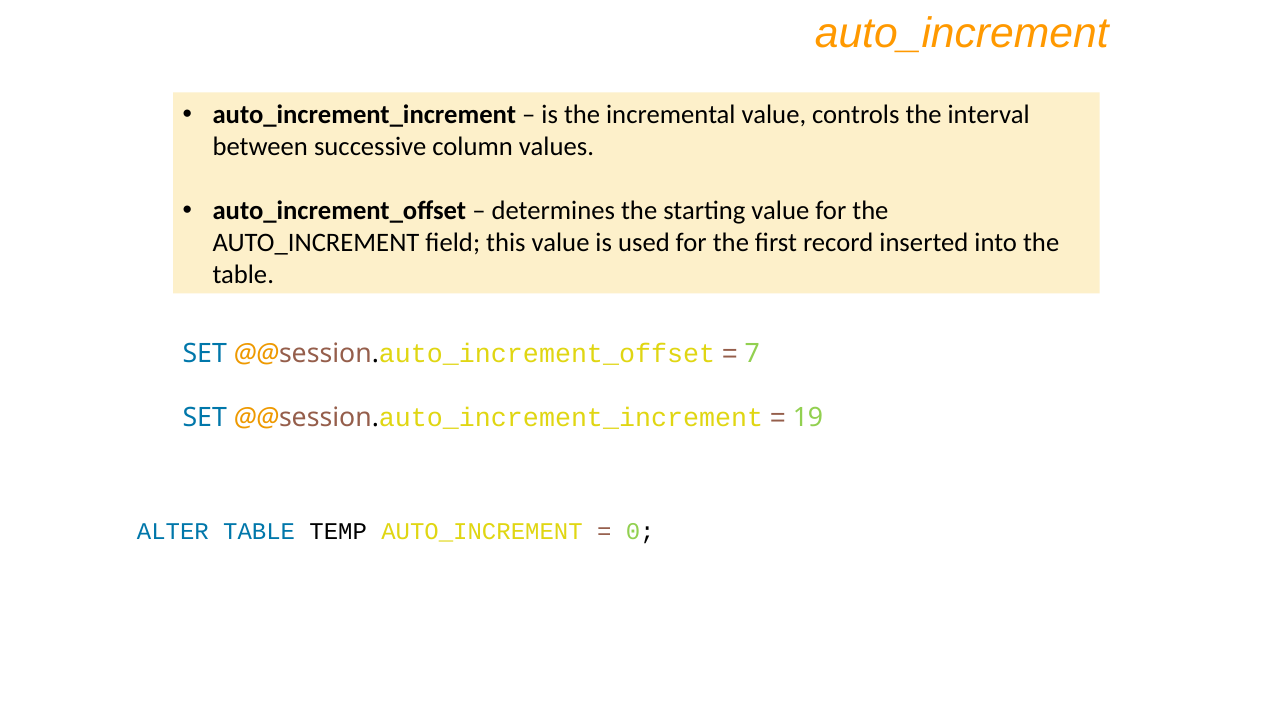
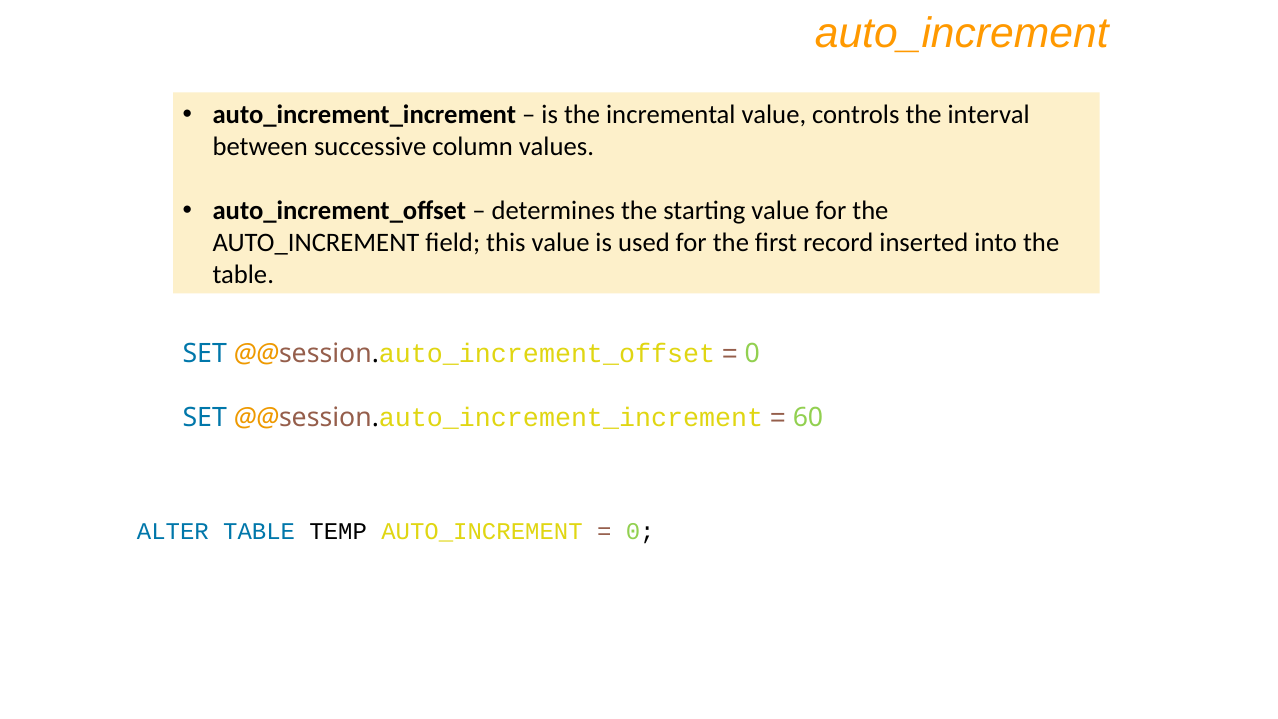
7 at (752, 353): 7 -> 0
19: 19 -> 60
